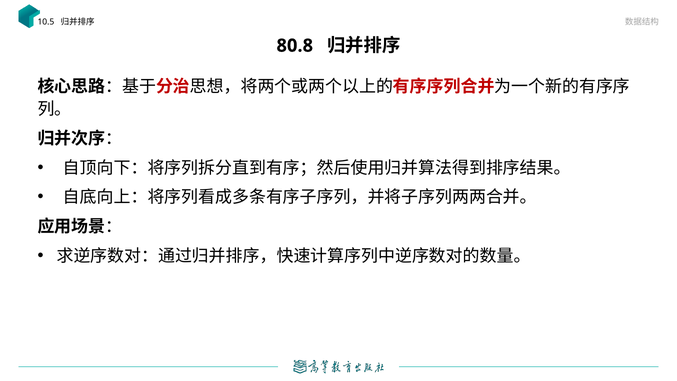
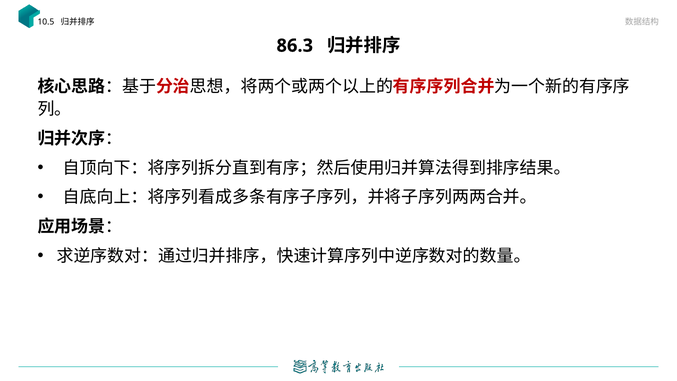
80.8: 80.8 -> 86.3
